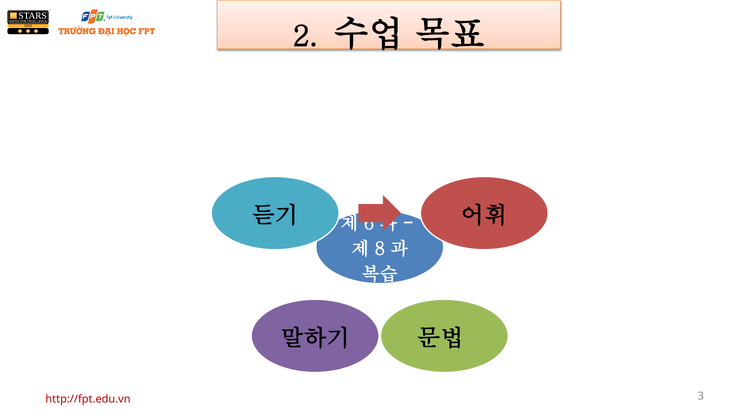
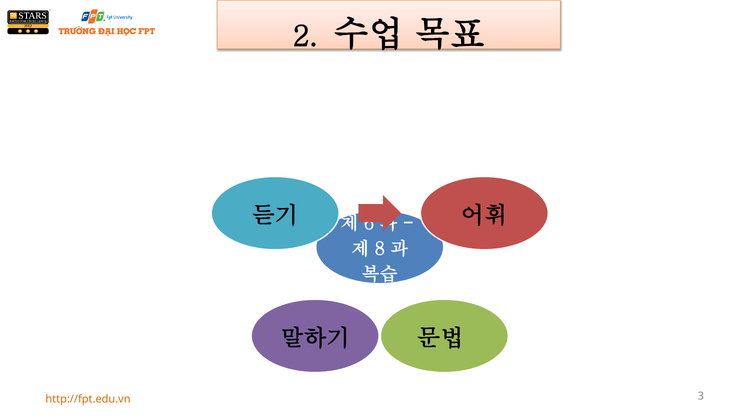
http://fpt.edu.vn colour: red -> orange
